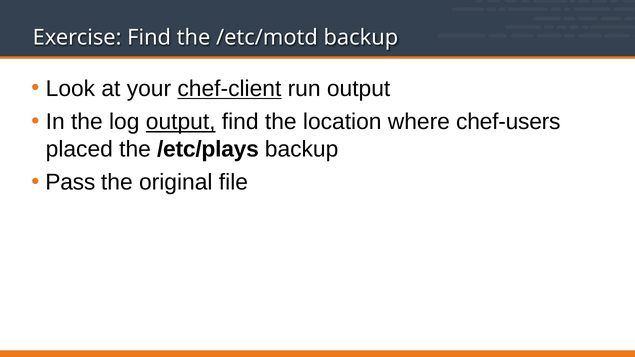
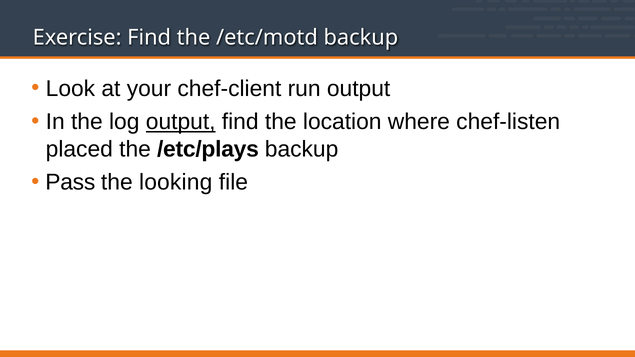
chef-client underline: present -> none
chef-users: chef-users -> chef-listen
original: original -> looking
